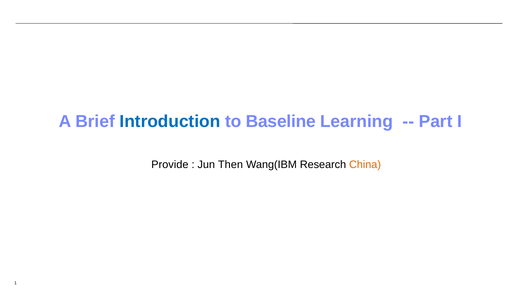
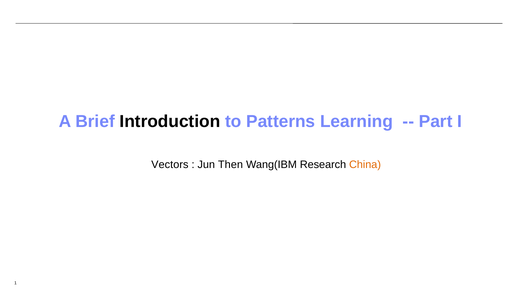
Introduction colour: blue -> black
Baseline: Baseline -> Patterns
Provide: Provide -> Vectors
